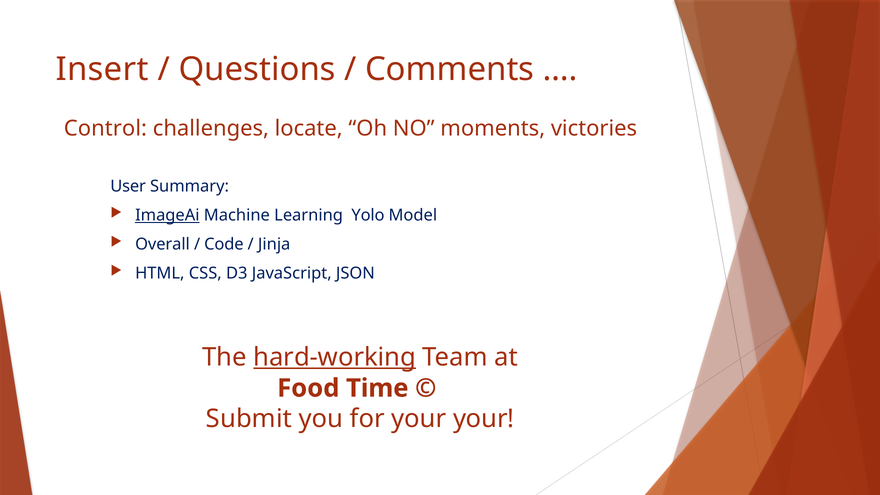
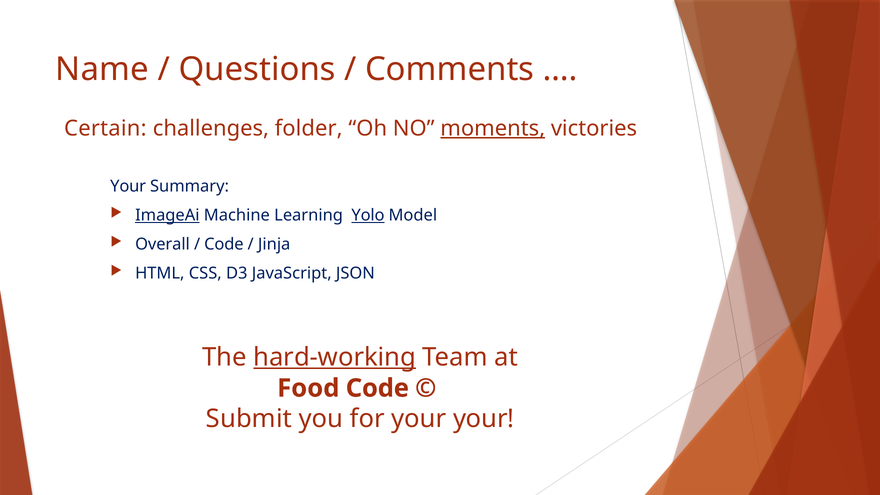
Insert: Insert -> Name
Control: Control -> Certain
locate: locate -> folder
moments underline: none -> present
User at (128, 186): User -> Your
Yolo underline: none -> present
Food Time: Time -> Code
